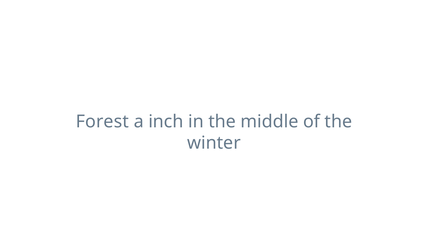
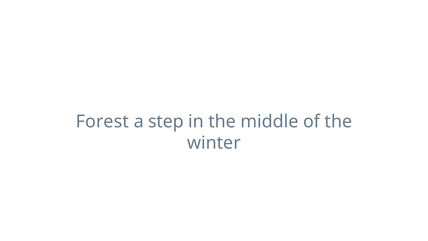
inch: inch -> step
